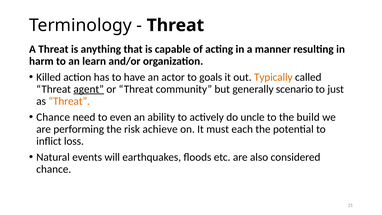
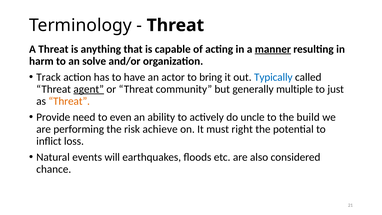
manner underline: none -> present
learn: learn -> solve
Killed: Killed -> Track
goals: goals -> bring
Typically colour: orange -> blue
scenario: scenario -> multiple
Chance at (53, 117): Chance -> Provide
each: each -> right
